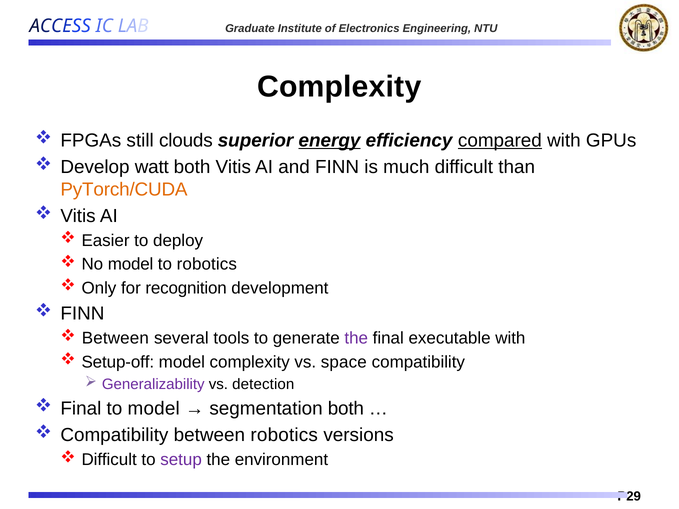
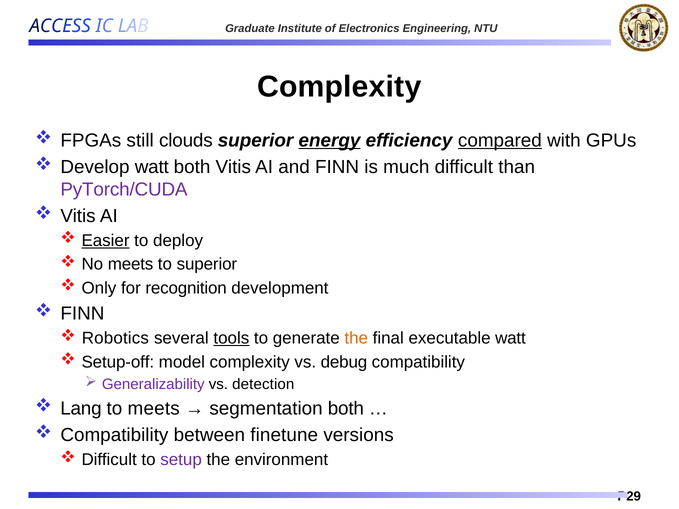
PyTorch/CUDA colour: orange -> purple
Easier underline: none -> present
No model: model -> meets
to robotics: robotics -> superior
Between at (115, 338): Between -> Robotics
tools underline: none -> present
the at (356, 338) colour: purple -> orange
executable with: with -> watt
space: space -> debug
Final at (81, 409): Final -> Lang
to model: model -> meets
between robotics: robotics -> finetune
